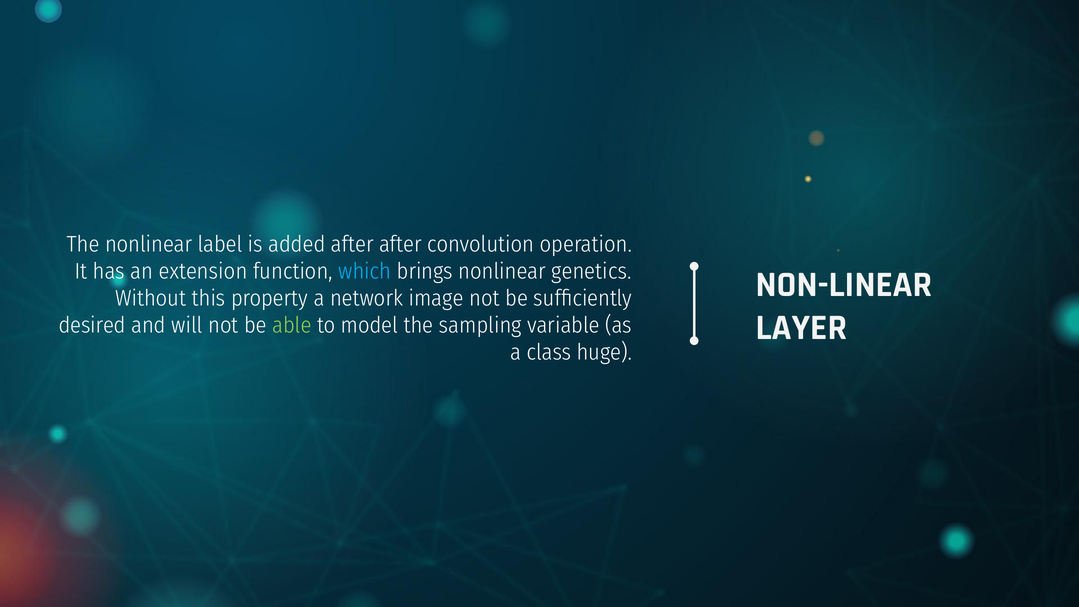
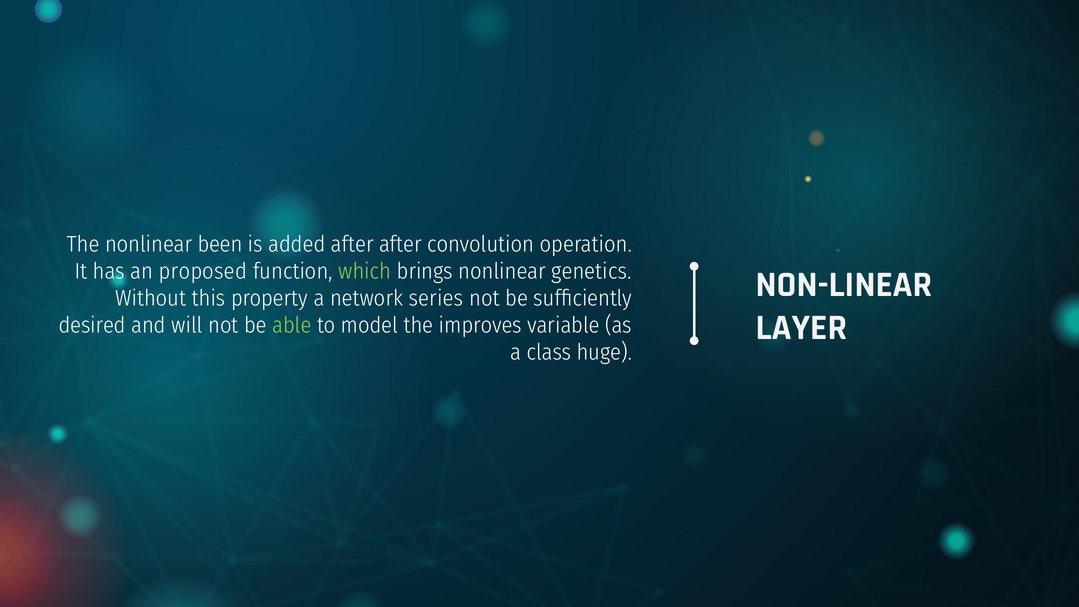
label: label -> been
extension: extension -> proposed
which colour: light blue -> light green
image: image -> series
sampling: sampling -> improves
